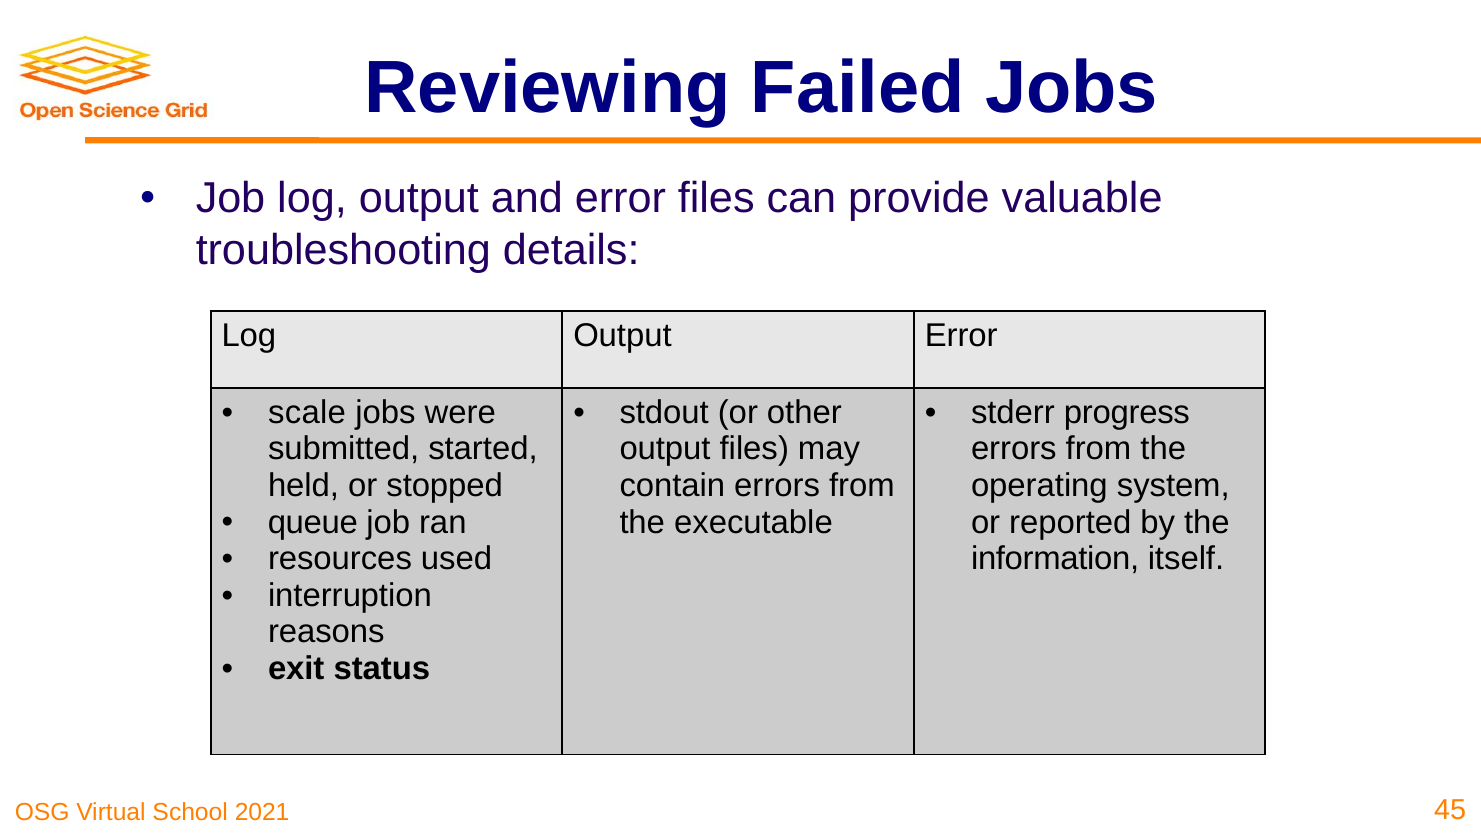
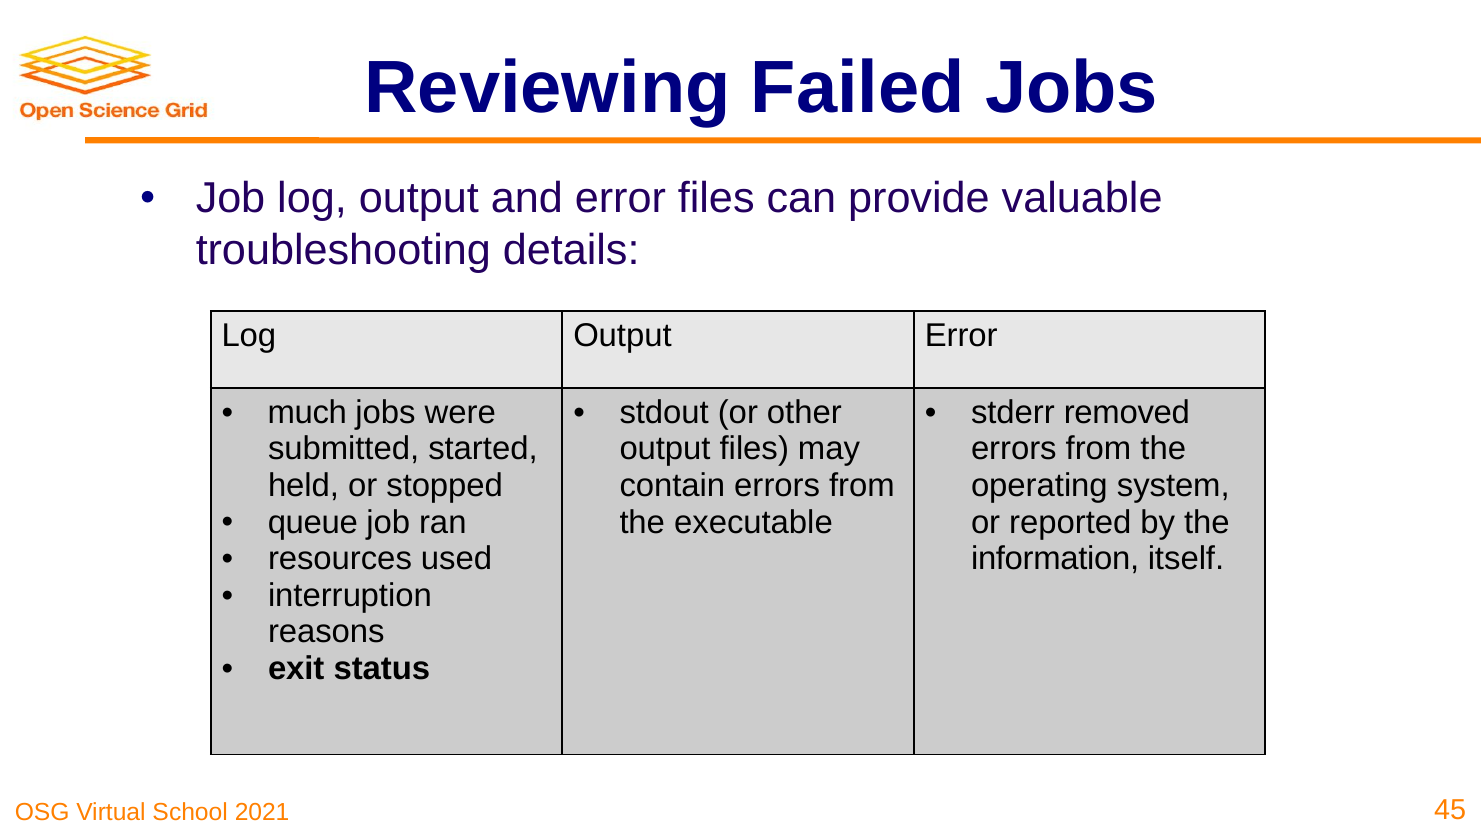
scale: scale -> much
progress: progress -> removed
